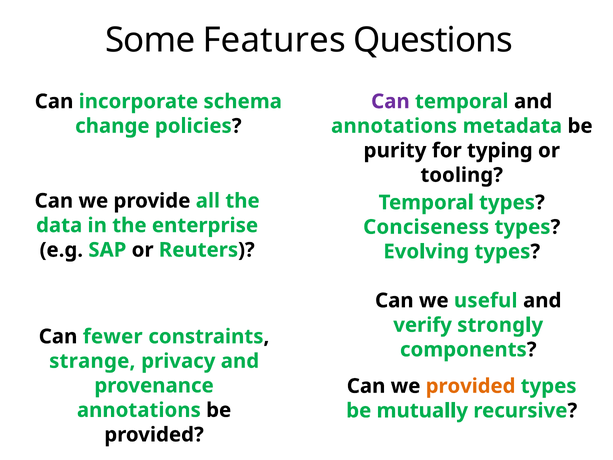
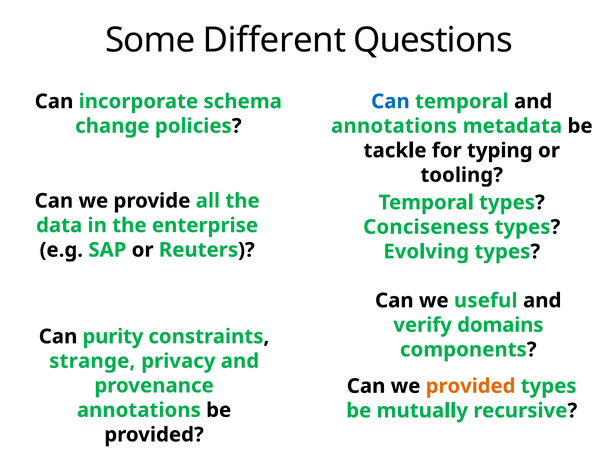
Features: Features -> Different
Can at (390, 101) colour: purple -> blue
purity: purity -> tackle
strongly: strongly -> domains
fewer: fewer -> purity
